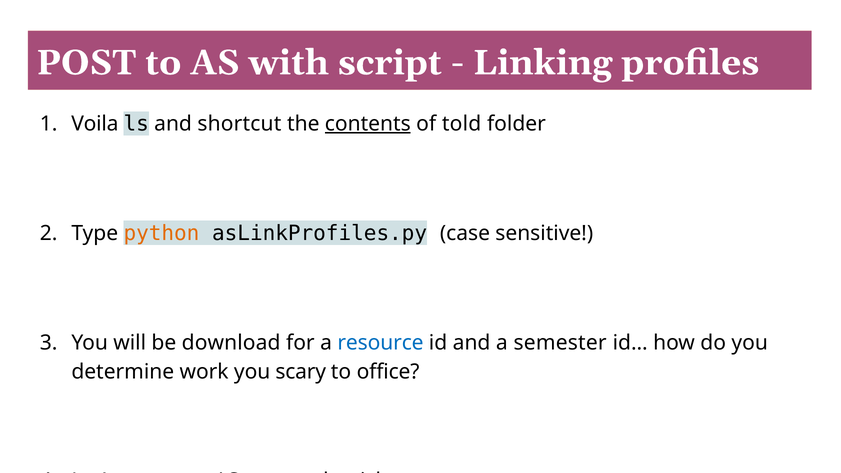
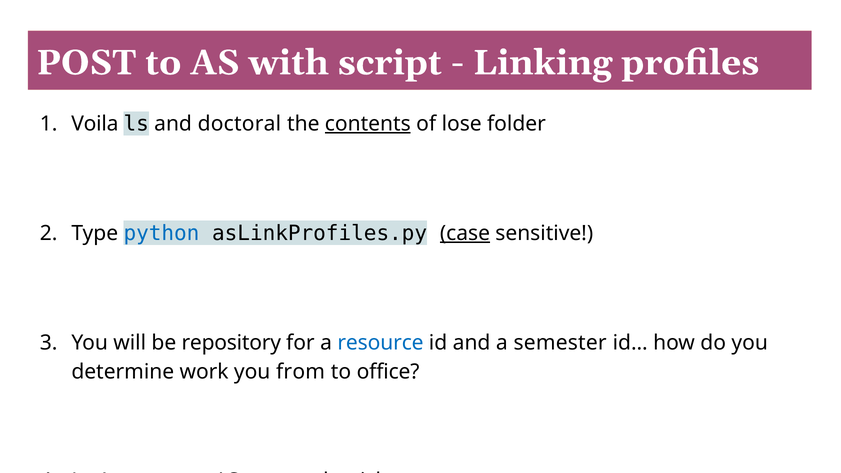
shortcut: shortcut -> doctoral
told: told -> lose
python colour: orange -> blue
case underline: none -> present
download: download -> repository
scary: scary -> from
